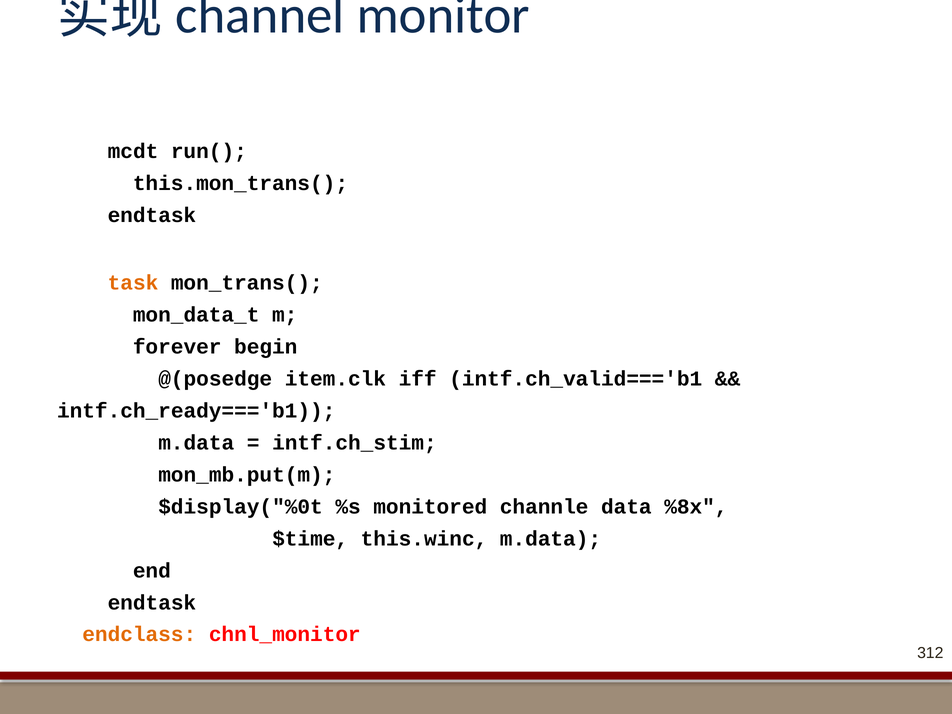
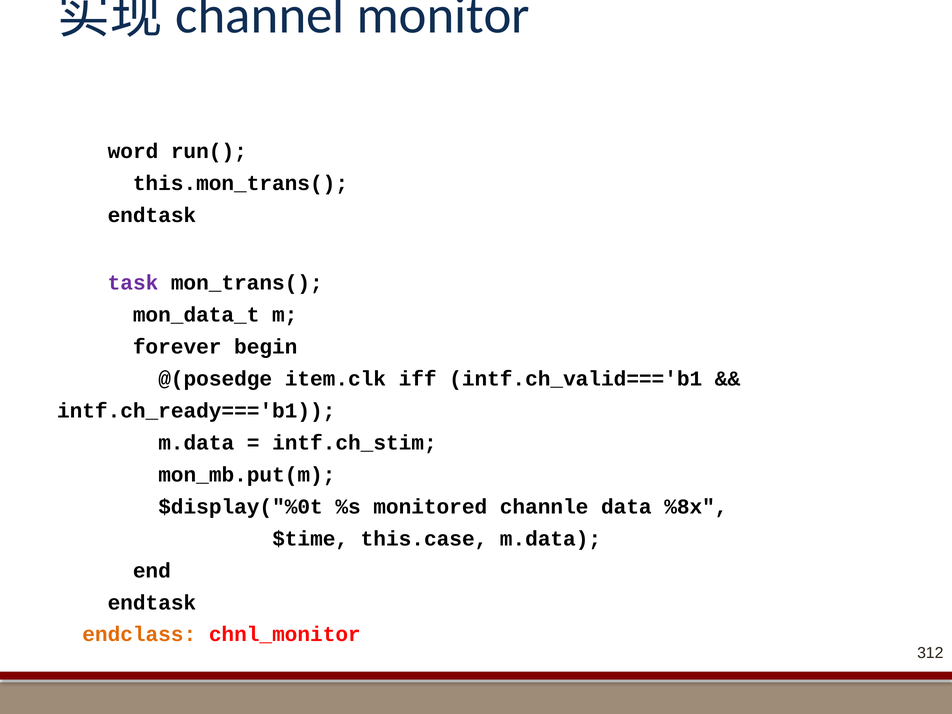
mcdt: mcdt -> word
task colour: orange -> purple
this.winc: this.winc -> this.case
